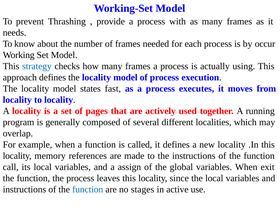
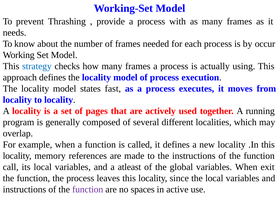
assign: assign -> atleast
function at (88, 189) colour: blue -> purple
stages: stages -> spaces
